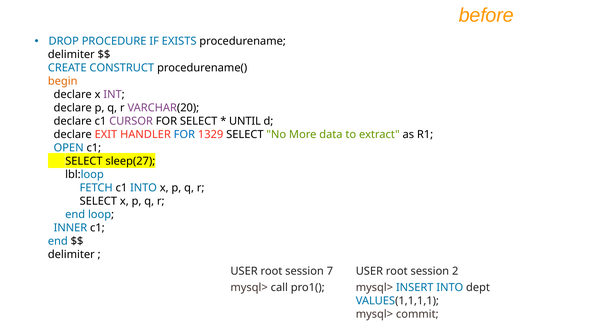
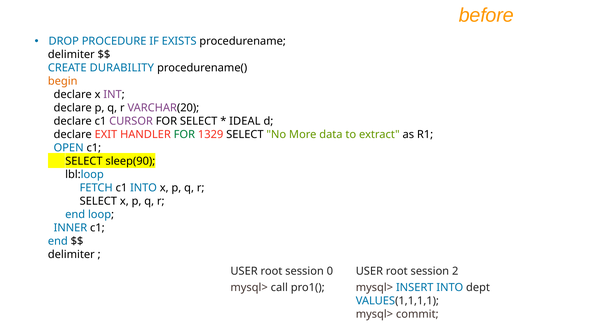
CONSTRUCT: CONSTRUCT -> DURABILITY
UNTIL: UNTIL -> IDEAL
FOR at (184, 135) colour: blue -> green
sleep(27: sleep(27 -> sleep(90
7: 7 -> 0
